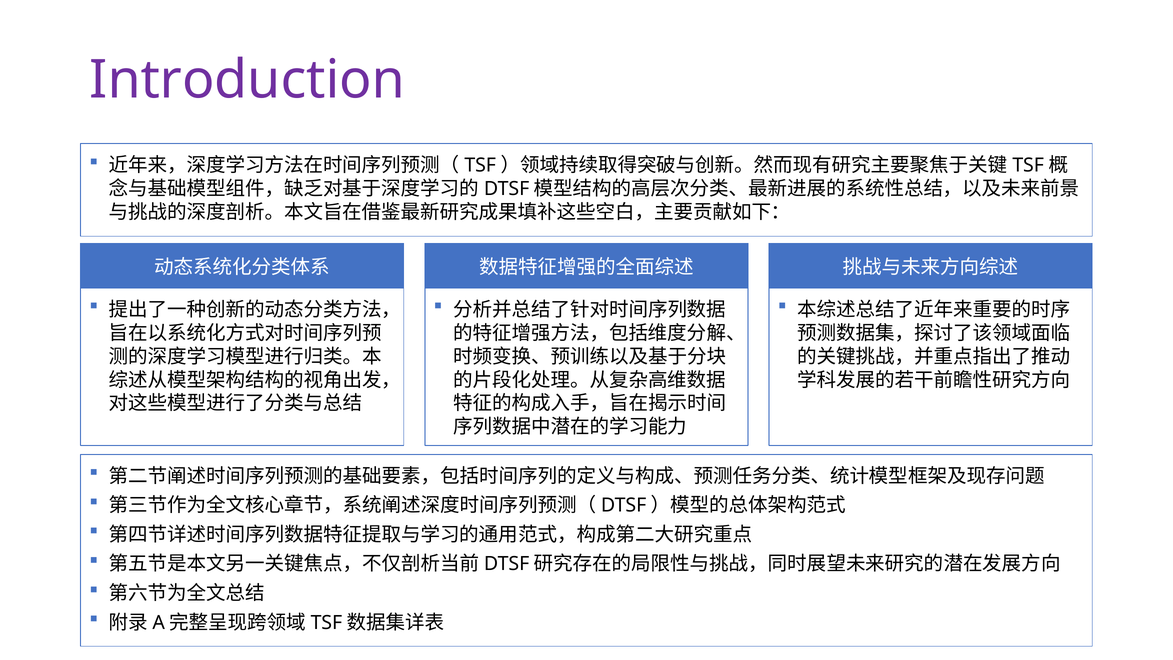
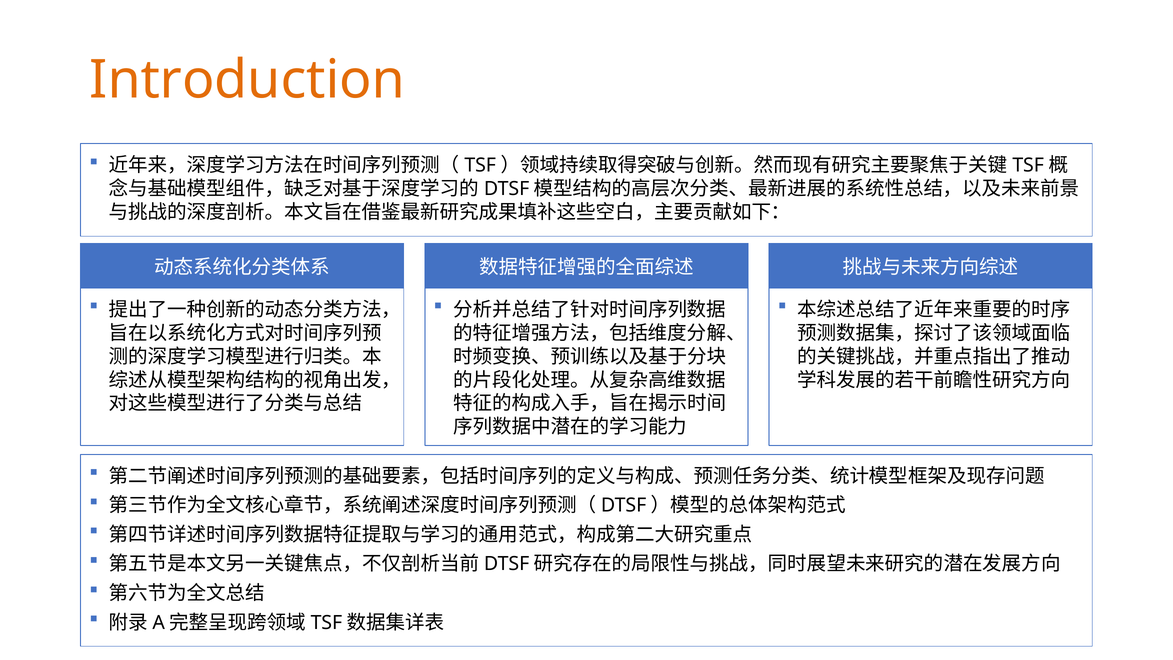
Introduction colour: purple -> orange
